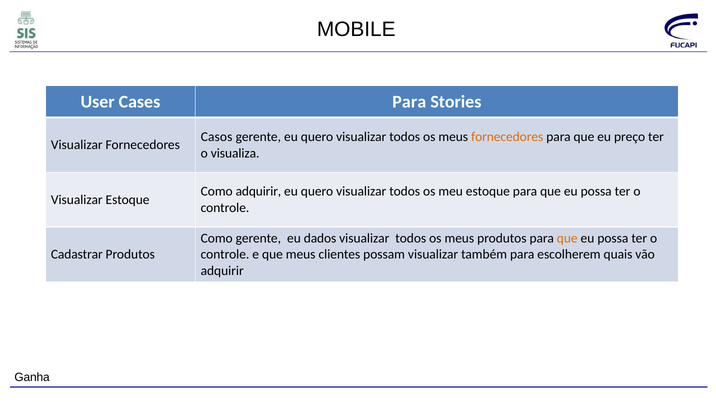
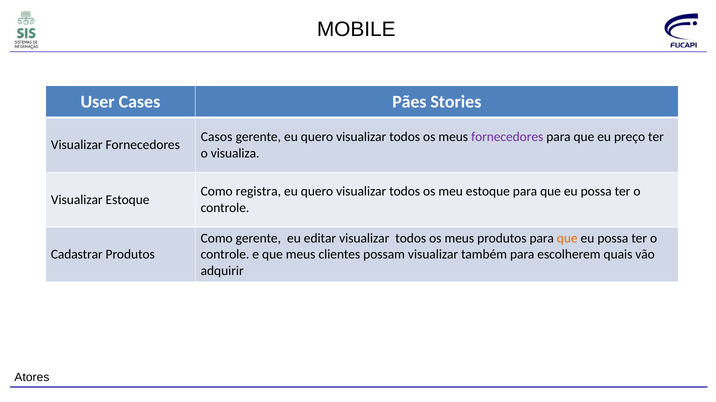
Cases Para: Para -> Pães
fornecedores at (507, 137) colour: orange -> purple
Como adquirir: adquirir -> registra
dados: dados -> editar
Ganha: Ganha -> Atores
